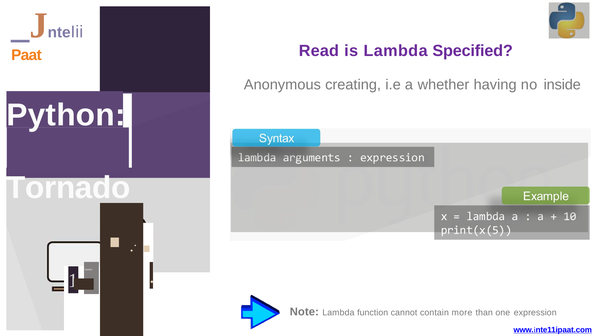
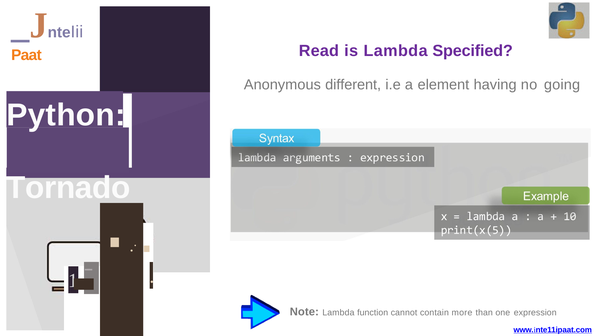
creating: creating -> different
whether: whether -> element
inside: inside -> going
